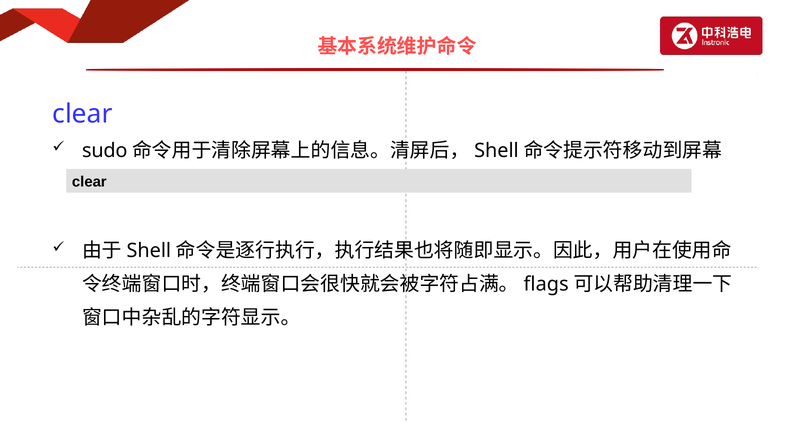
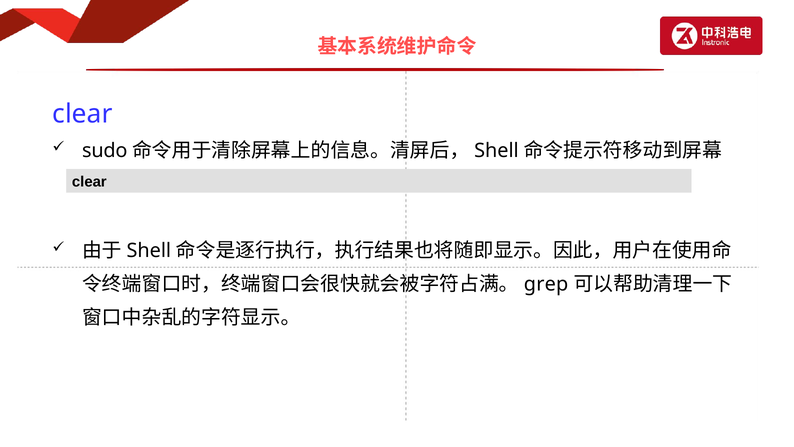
flags: flags -> grep
